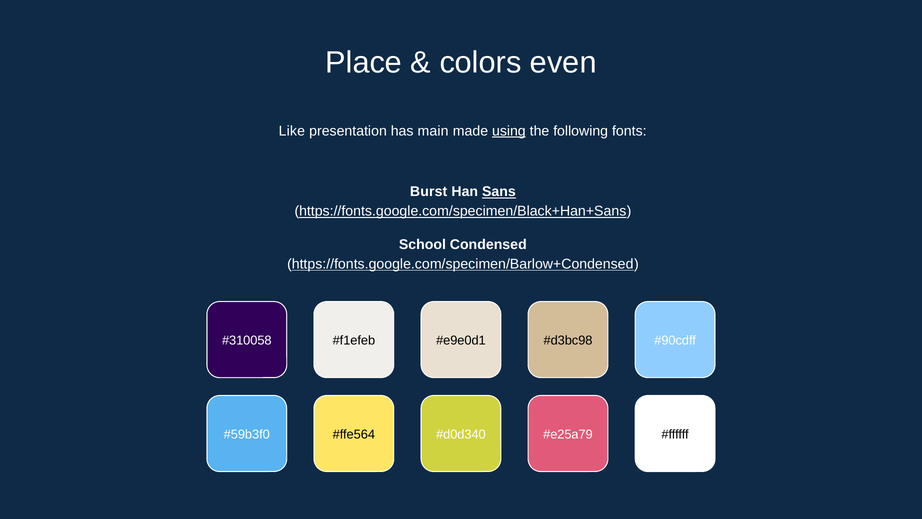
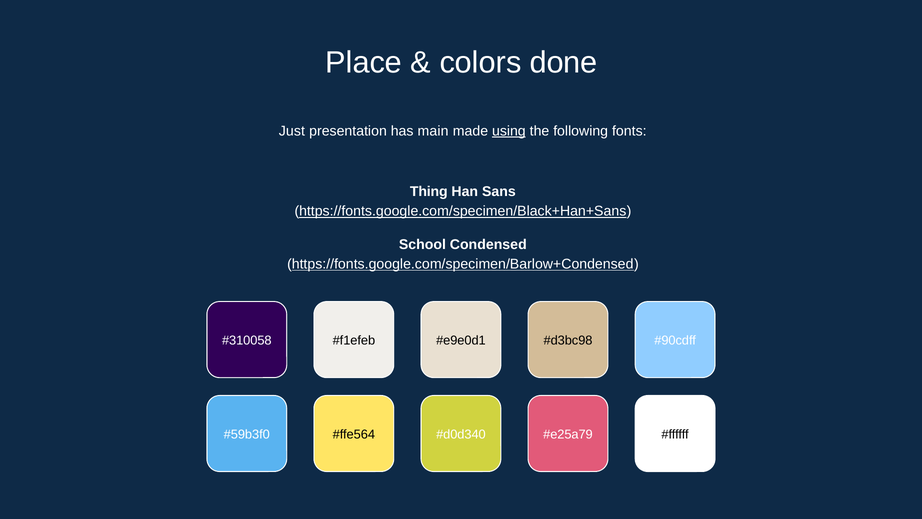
even: even -> done
Like: Like -> Just
Burst: Burst -> Thing
Sans underline: present -> none
